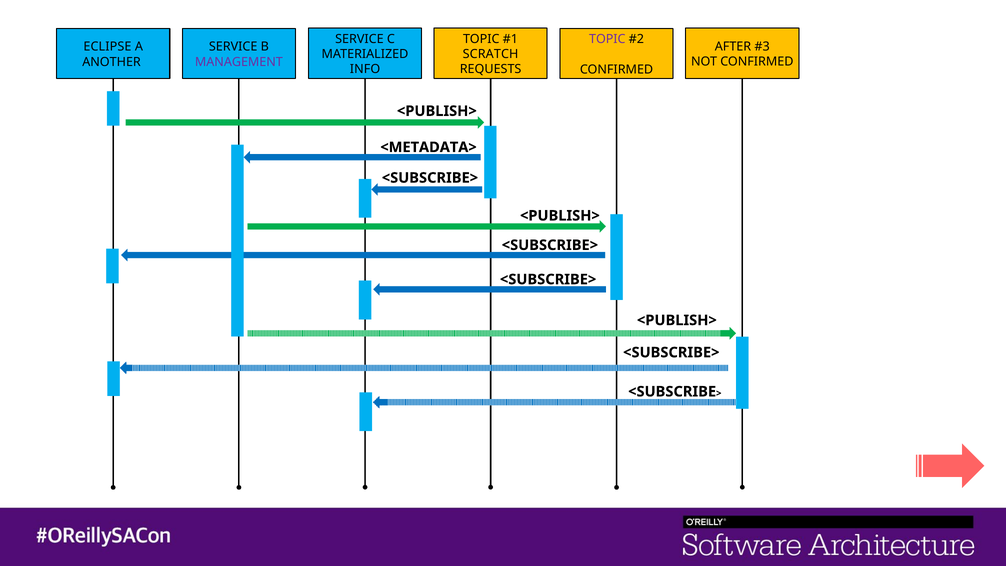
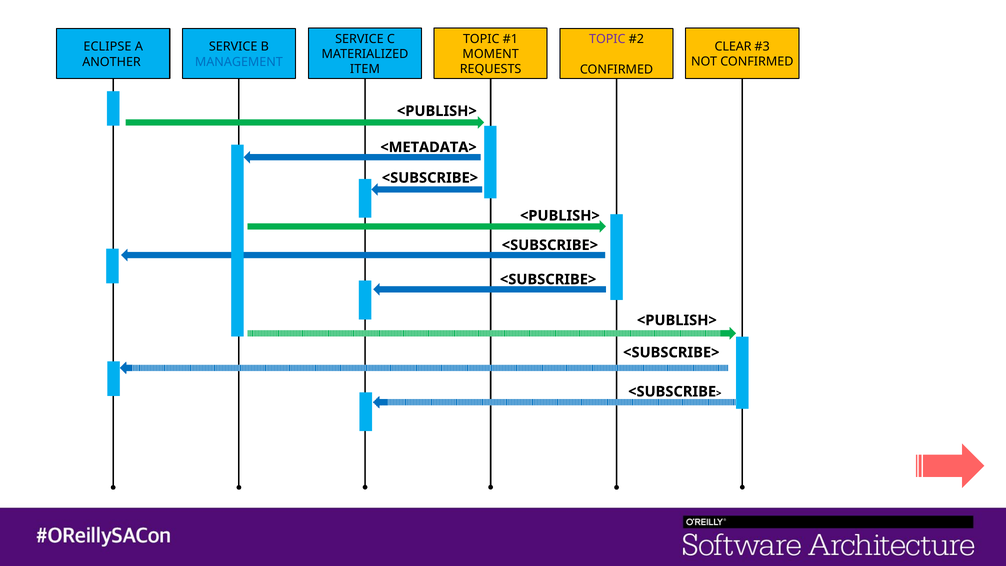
AFTER: AFTER -> CLEAR
SCRATCH: SCRATCH -> MOMENT
MANAGEMENT colour: purple -> blue
INFO: INFO -> ITEM
